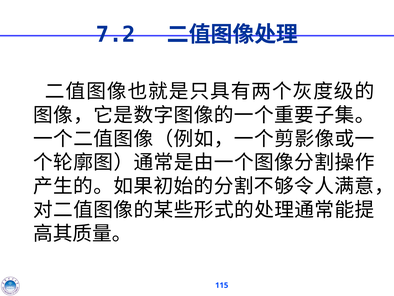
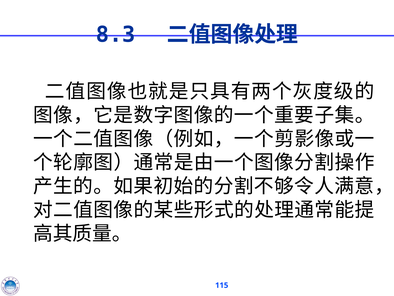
7.2: 7.2 -> 8.3
